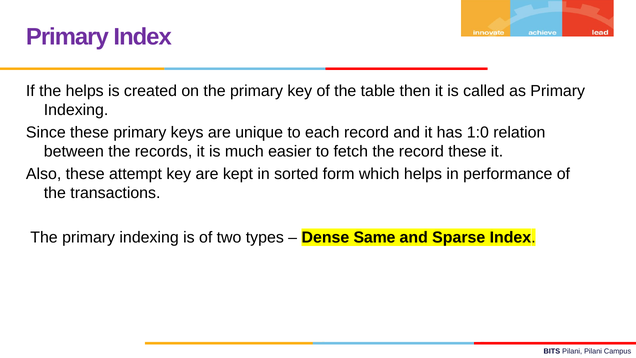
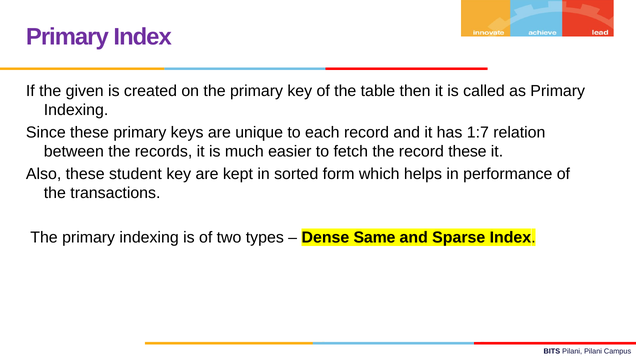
the helps: helps -> given
1:0: 1:0 -> 1:7
attempt: attempt -> student
